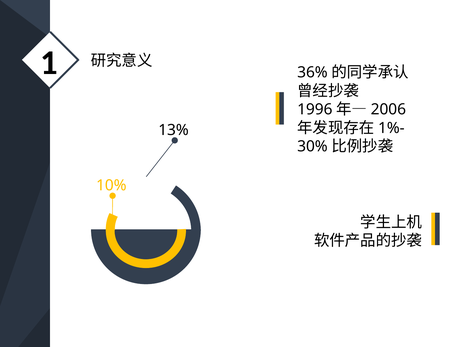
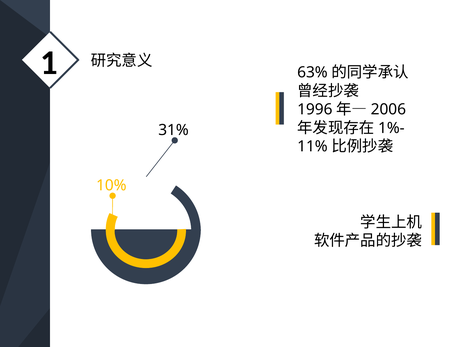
36%: 36% -> 63%
13%: 13% -> 31%
30%: 30% -> 11%
